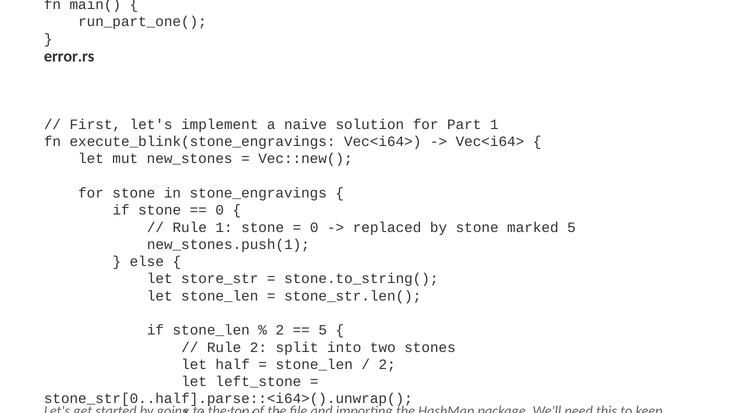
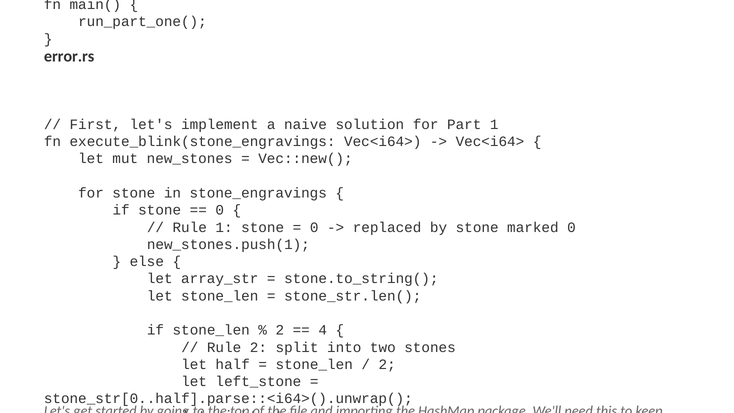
marked 5: 5 -> 0
store_str: store_str -> array_str
5 at (323, 330): 5 -> 4
